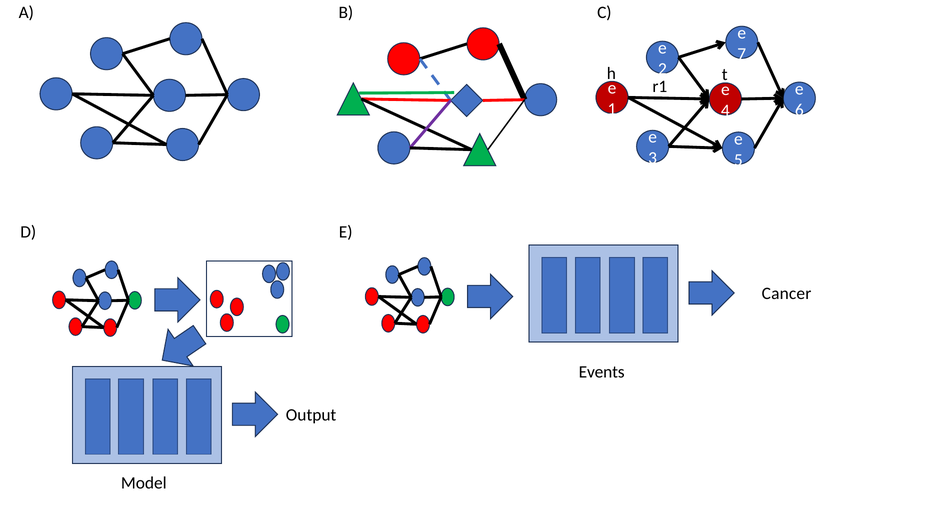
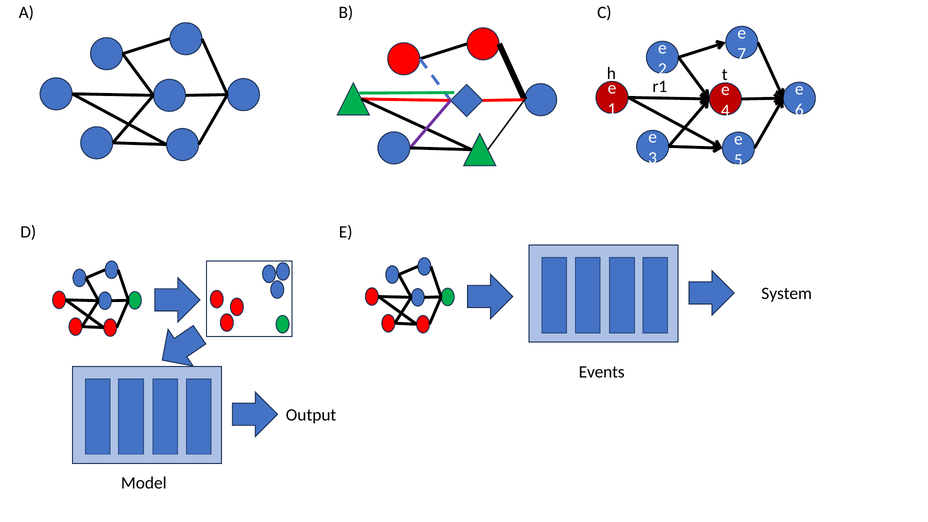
Cancer: Cancer -> System
